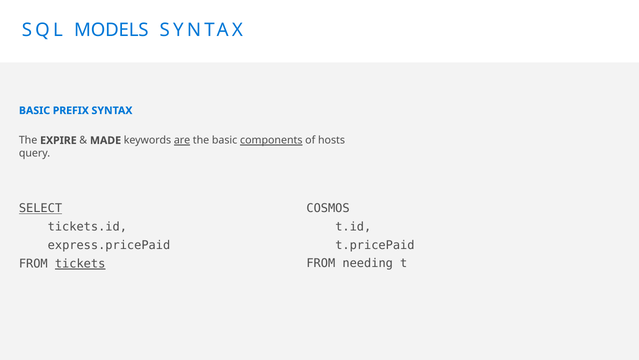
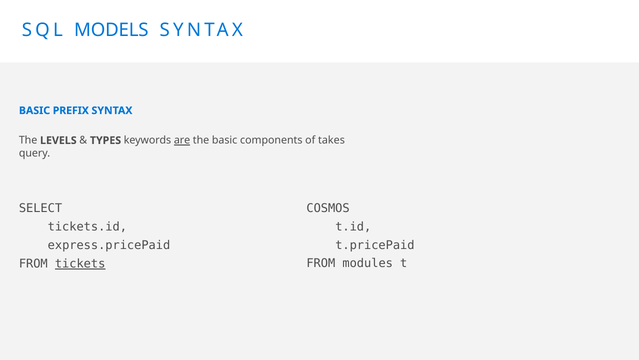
EXPIRE: EXPIRE -> LEVELS
MADE: MADE -> TYPES
components underline: present -> none
hosts: hosts -> takes
SELECT underline: present -> none
needing: needing -> modules
